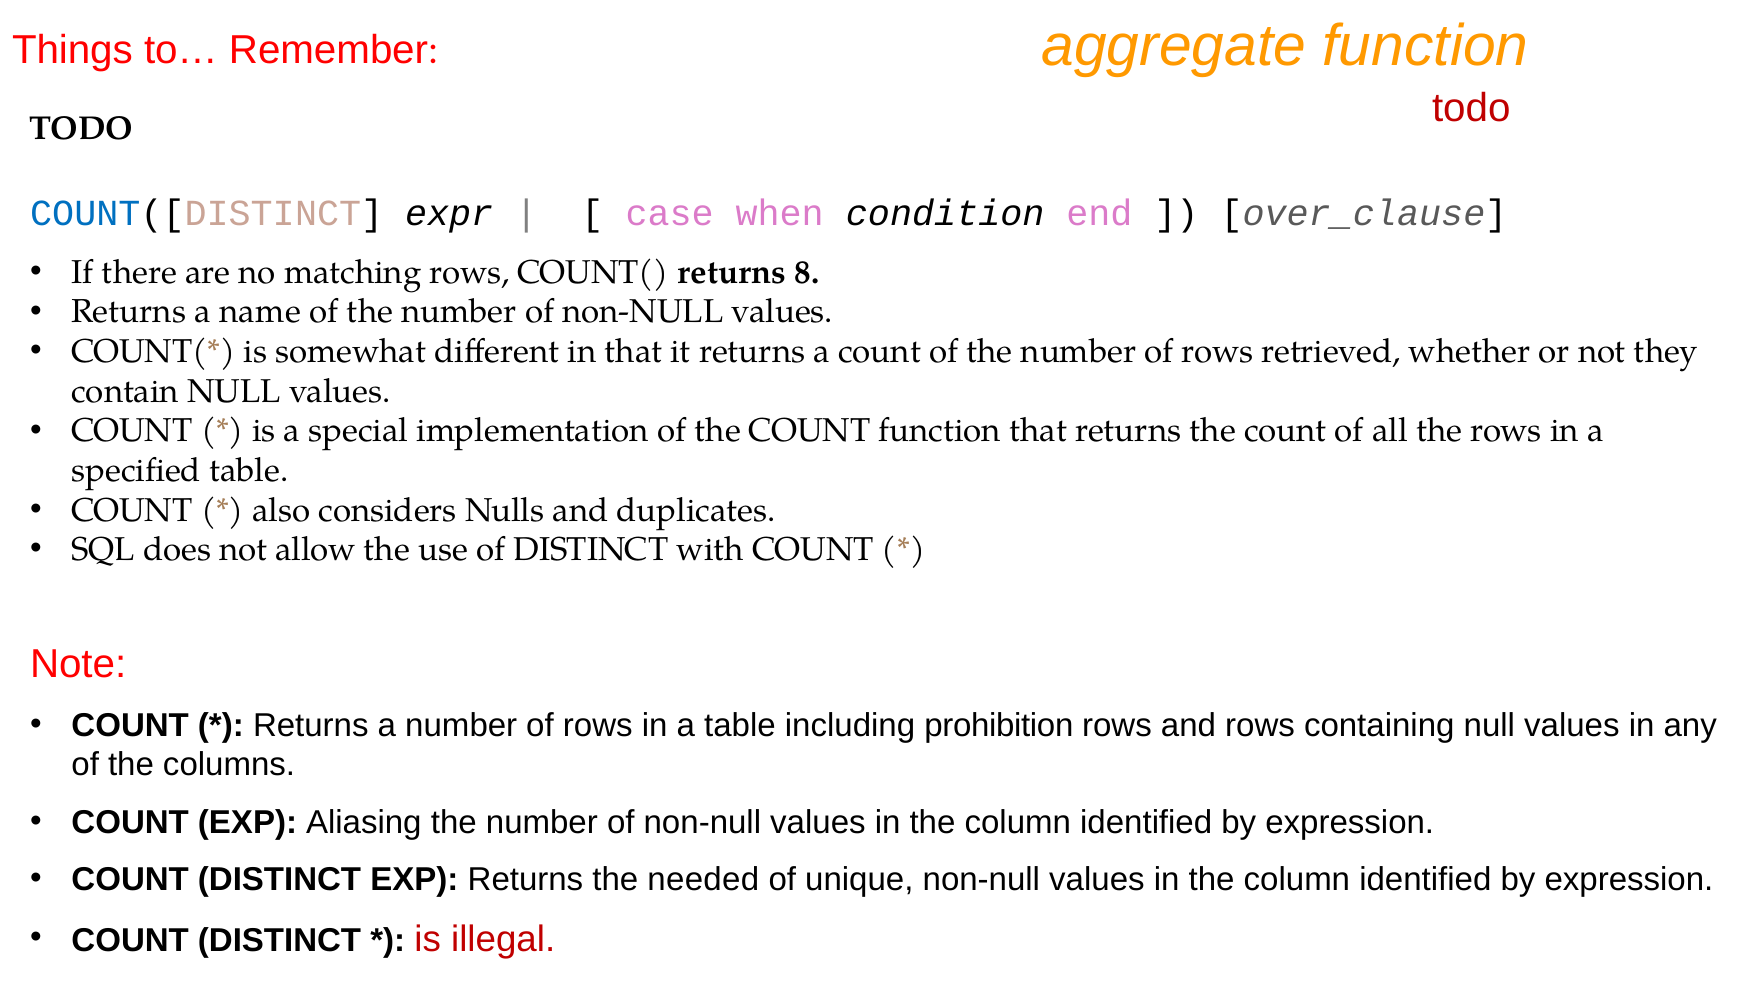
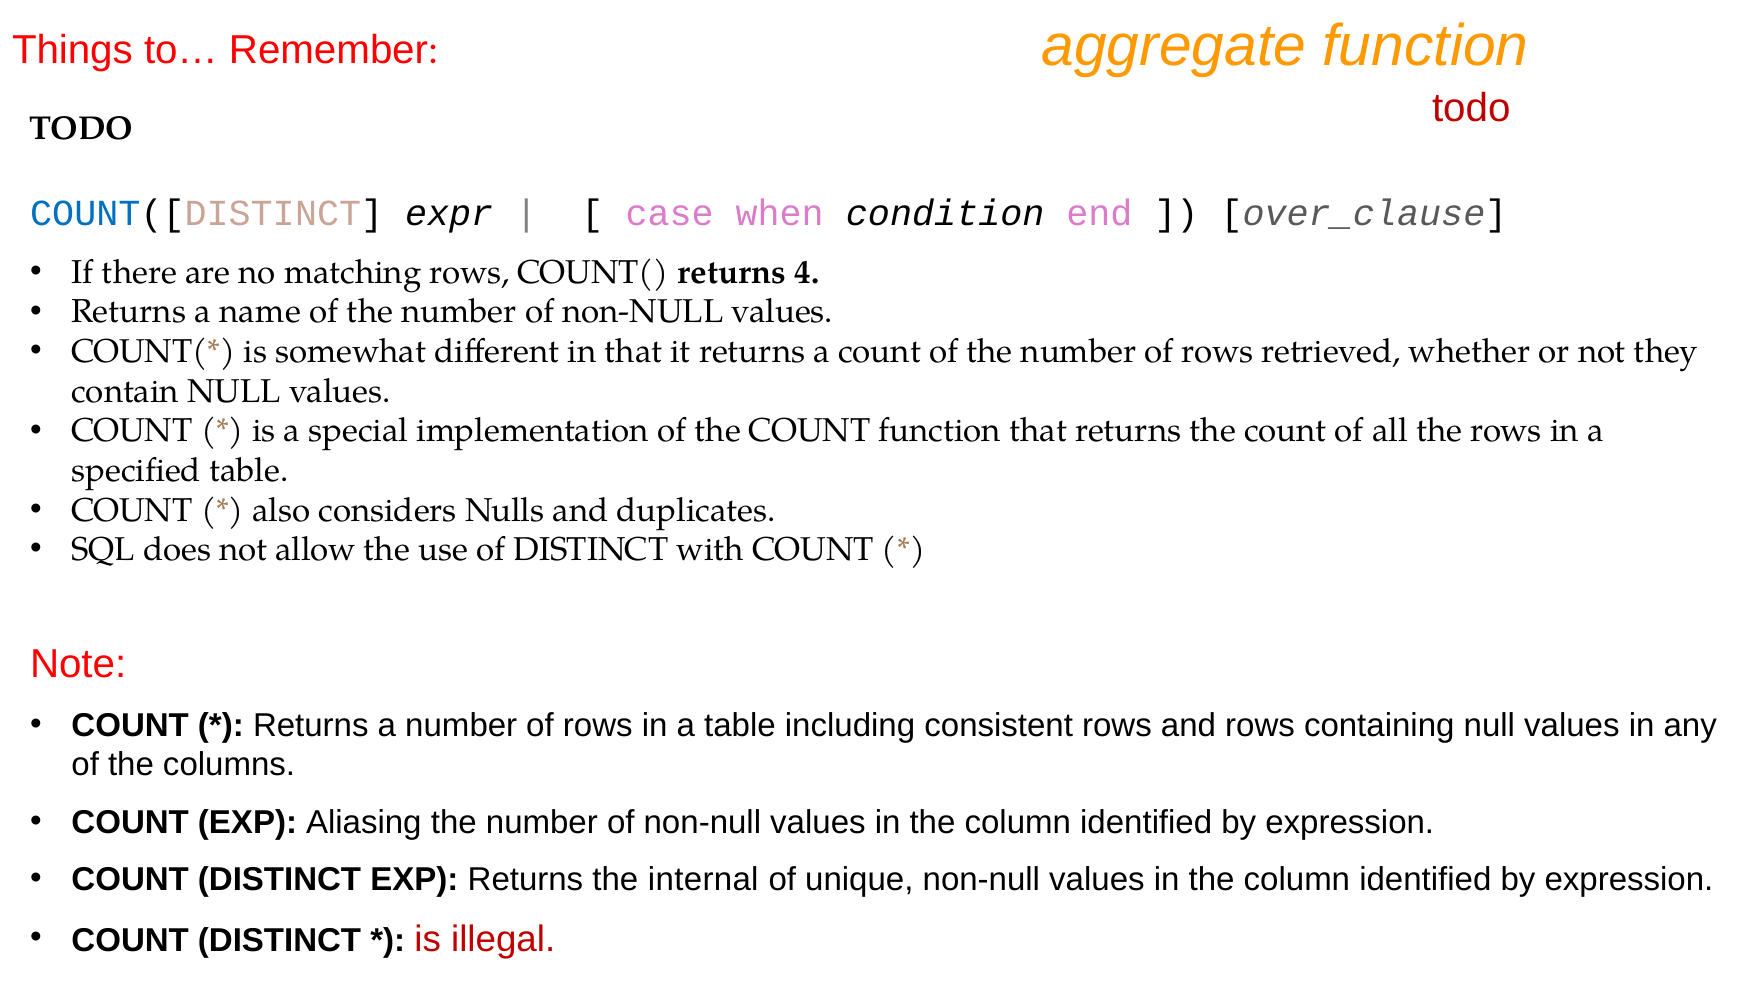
8: 8 -> 4
prohibition: prohibition -> consistent
needed: needed -> internal
